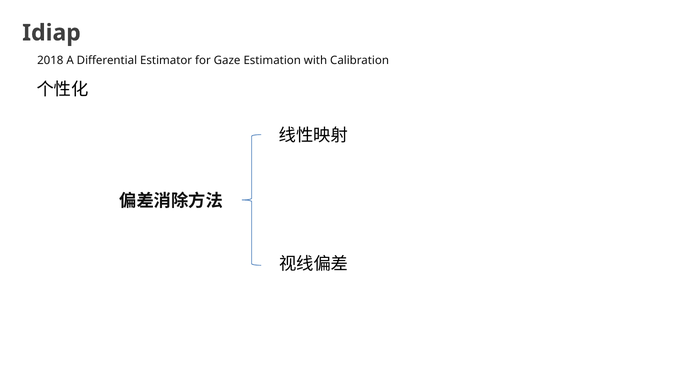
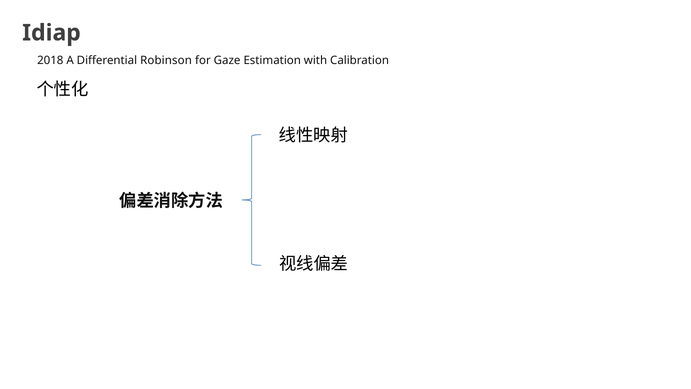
Estimator: Estimator -> Robinson
